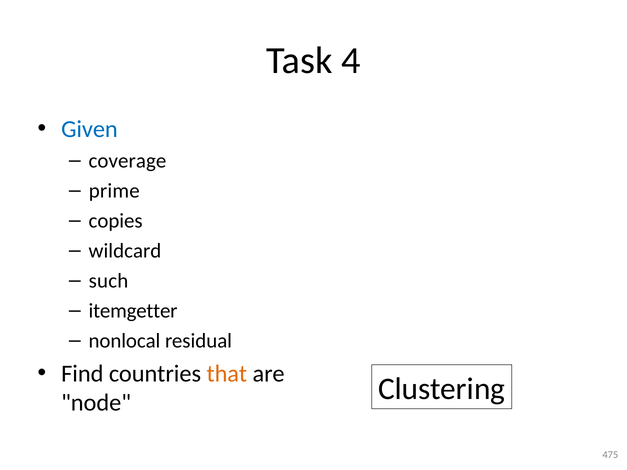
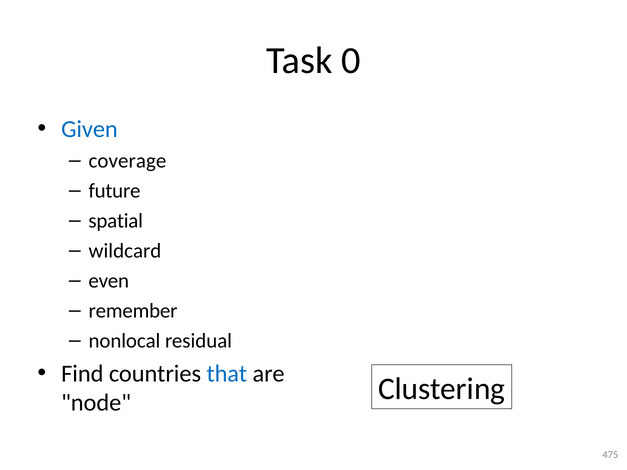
4: 4 -> 0
prime: prime -> future
copies: copies -> spatial
such: such -> even
itemgetter: itemgetter -> remember
that colour: orange -> blue
